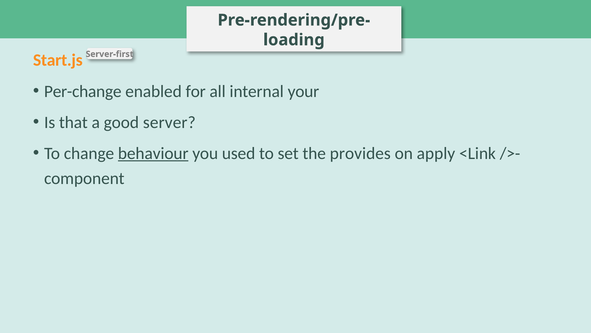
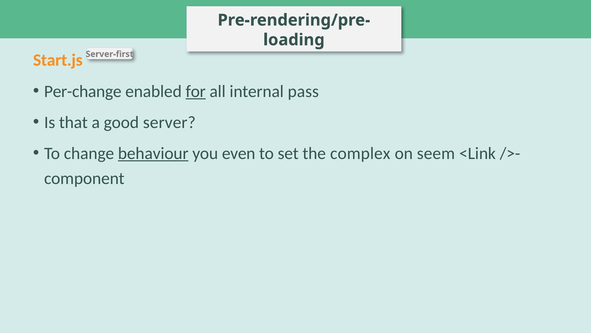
for underline: none -> present
your: your -> pass
used: used -> even
provides: provides -> complex
apply: apply -> seem
